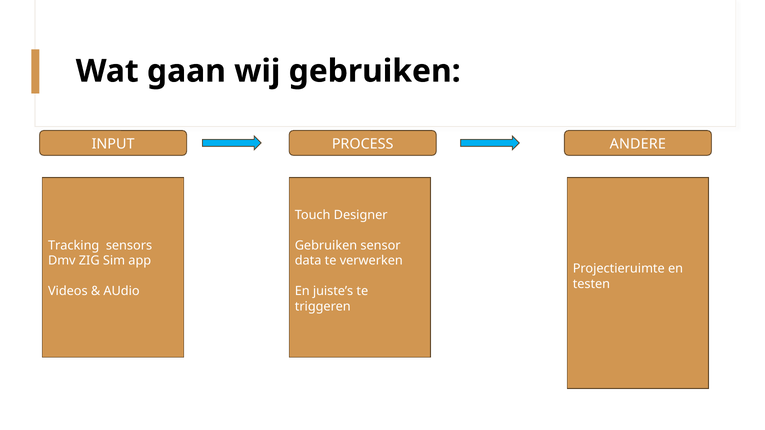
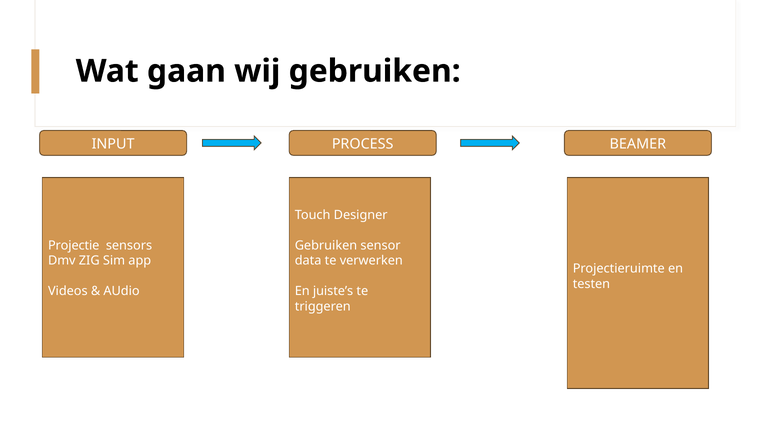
ANDERE: ANDERE -> BEAMER
Tracking: Tracking -> Projectie
